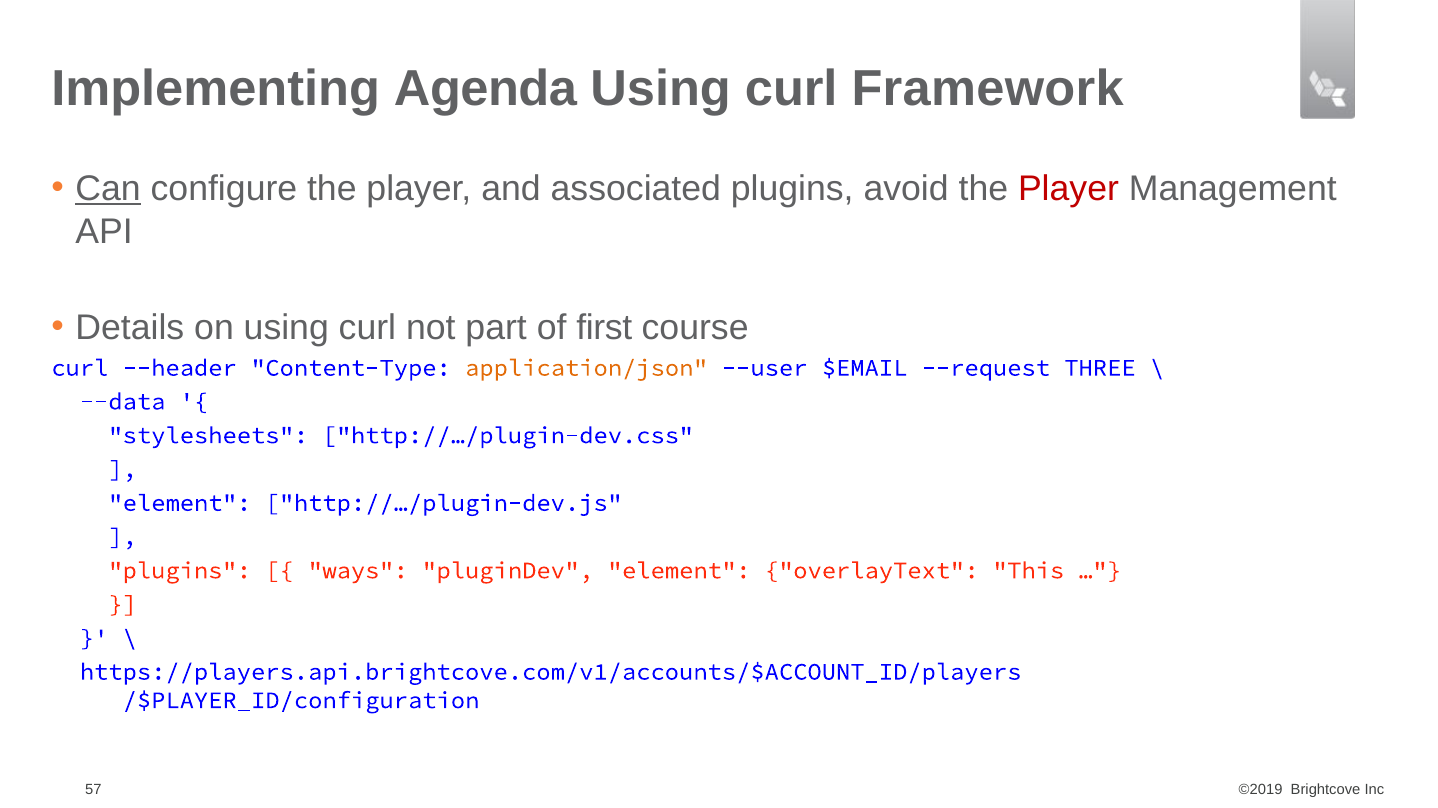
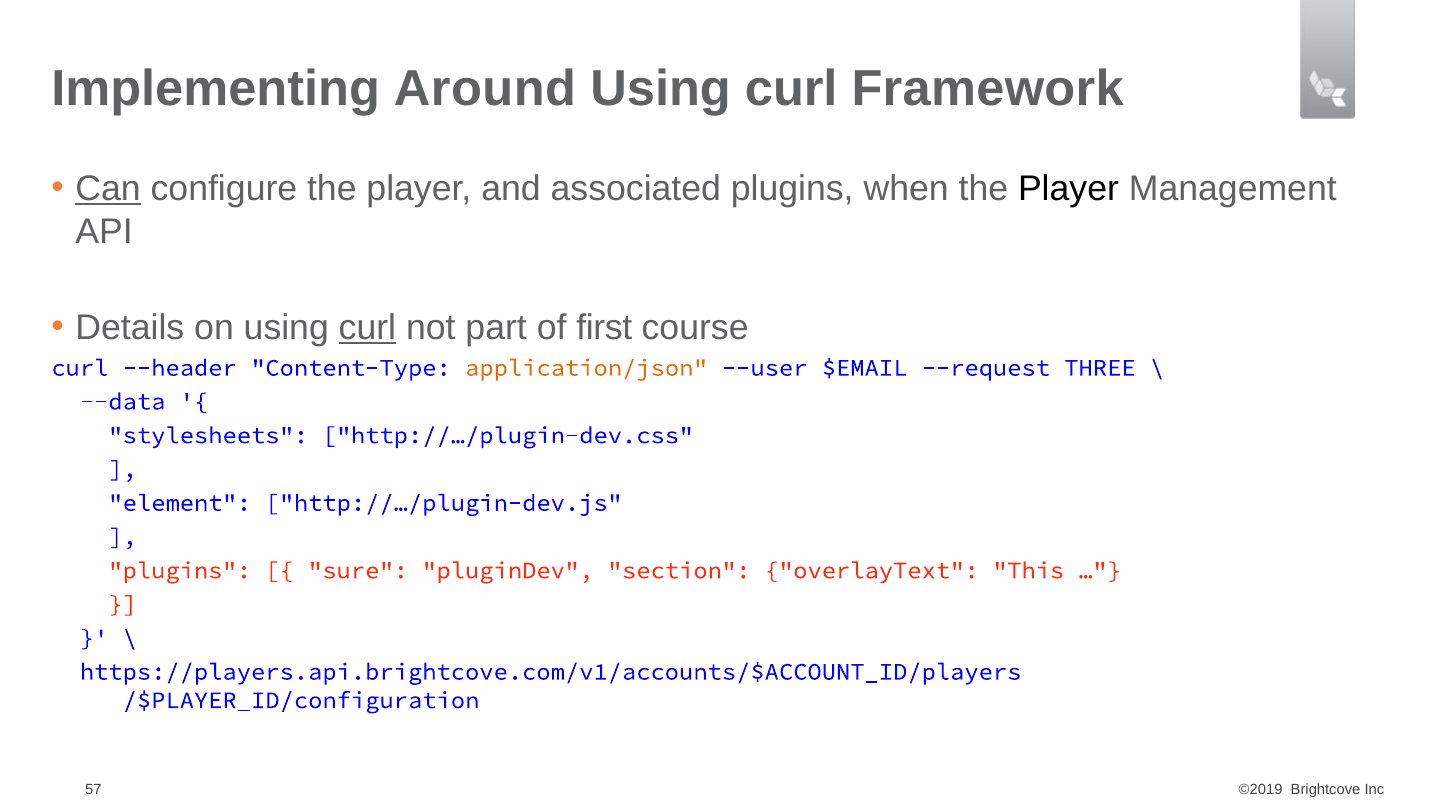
Agenda: Agenda -> Around
avoid: avoid -> when
Player at (1068, 189) colour: red -> black
curl at (367, 328) underline: none -> present
ways: ways -> sure
pluginDev element: element -> section
